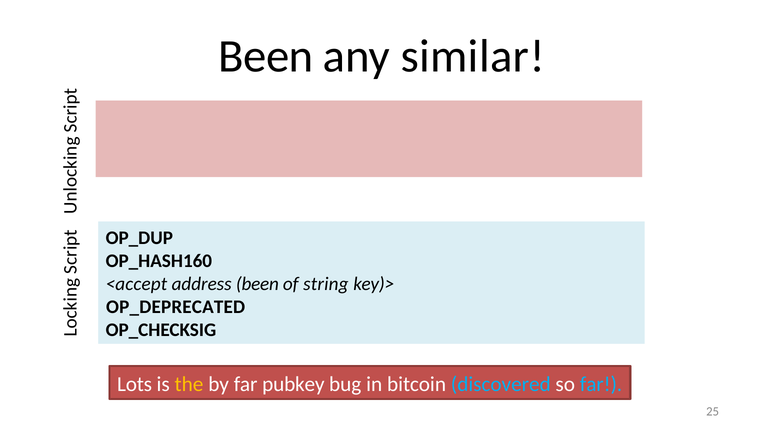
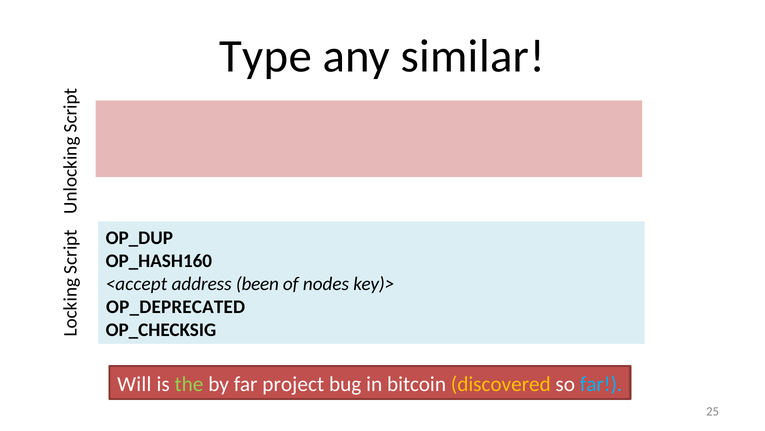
Been at (266, 56): Been -> Type
string: string -> nodes
Lots: Lots -> Will
the colour: yellow -> light green
pubkey: pubkey -> project
discovered colour: light blue -> yellow
